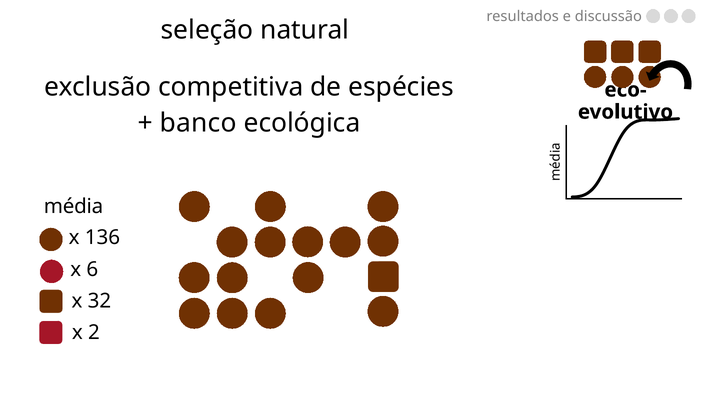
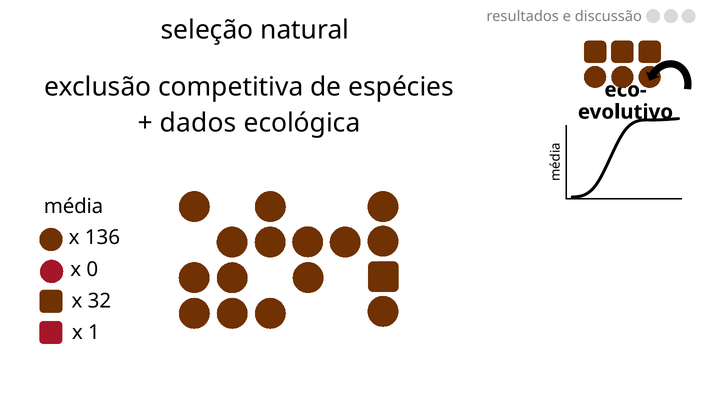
banco: banco -> dados
6: 6 -> 0
2: 2 -> 1
